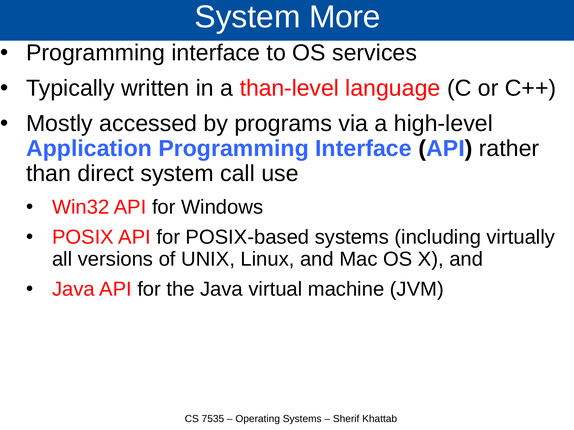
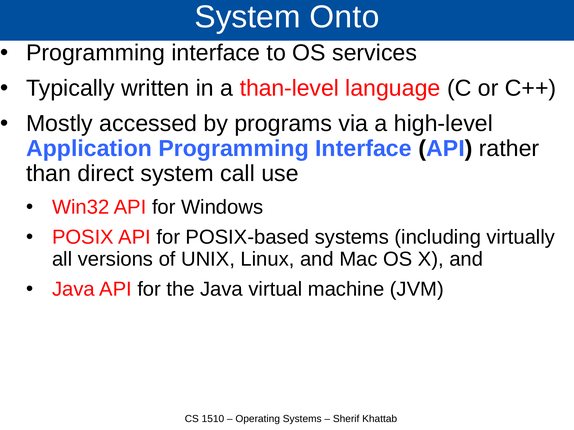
More: More -> Onto
7535: 7535 -> 1510
